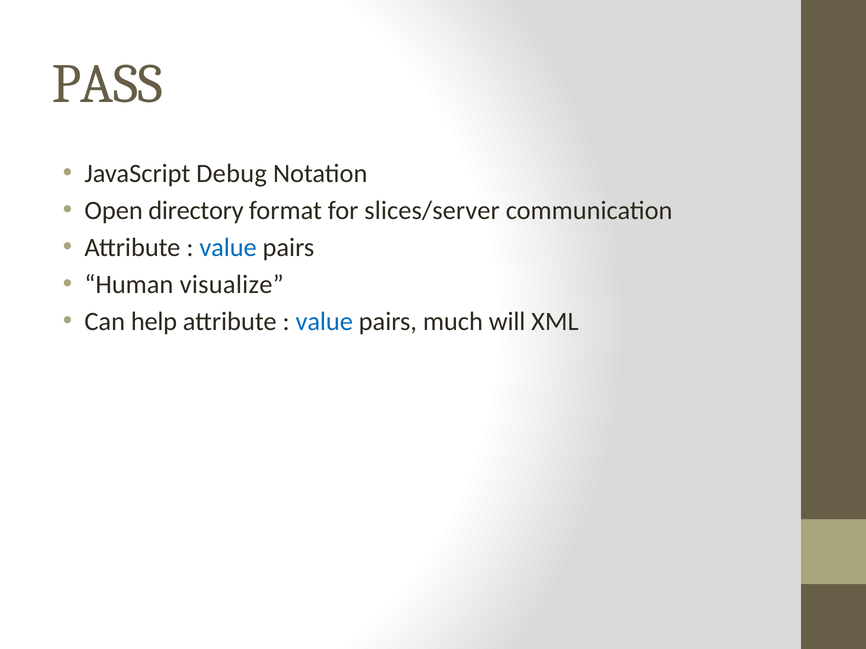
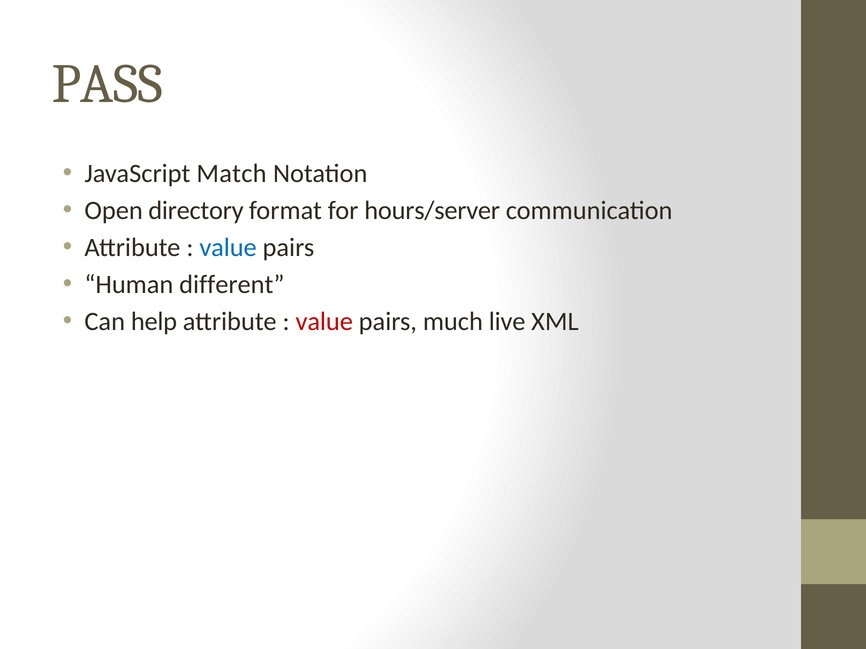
Debug: Debug -> Match
slices/server: slices/server -> hours/server
visualize: visualize -> different
value at (324, 322) colour: blue -> red
will: will -> live
